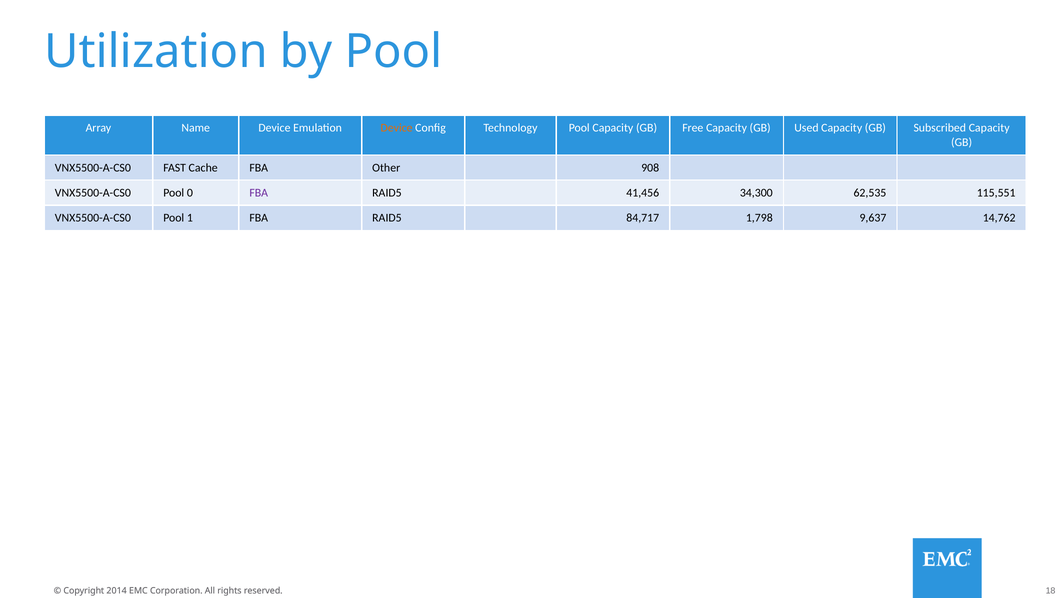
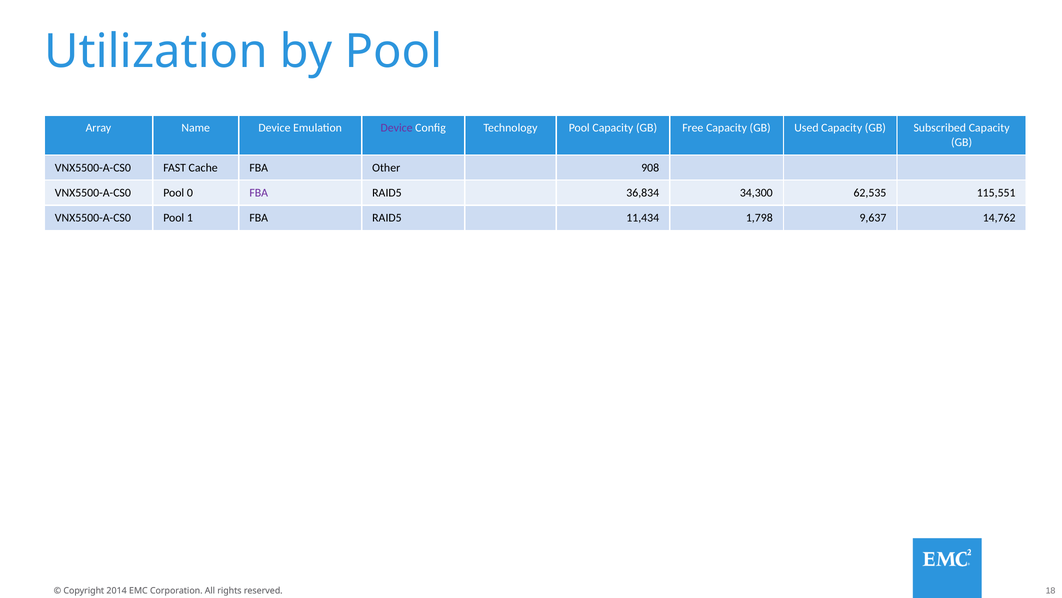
Device at (397, 128) colour: orange -> purple
41,456: 41,456 -> 36,834
84,717: 84,717 -> 11,434
